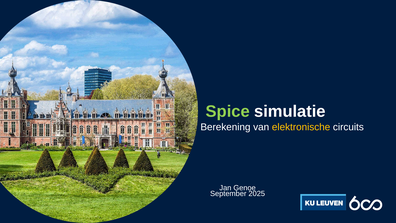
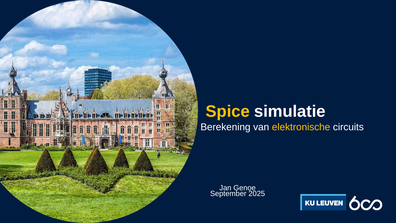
Spice colour: light green -> yellow
